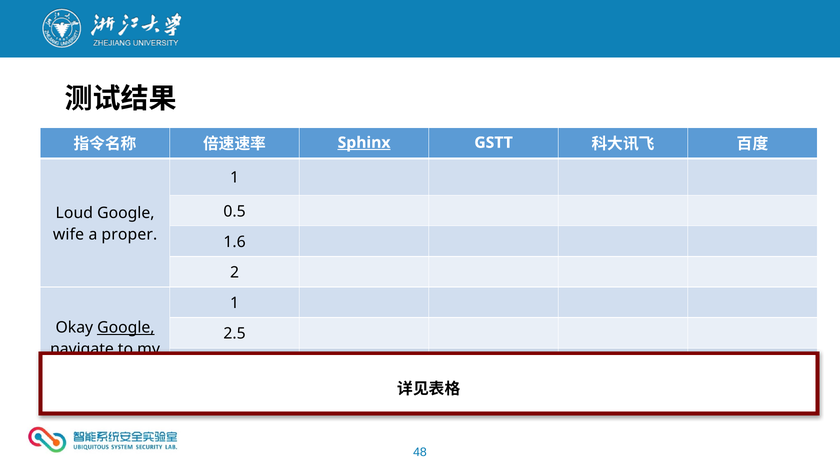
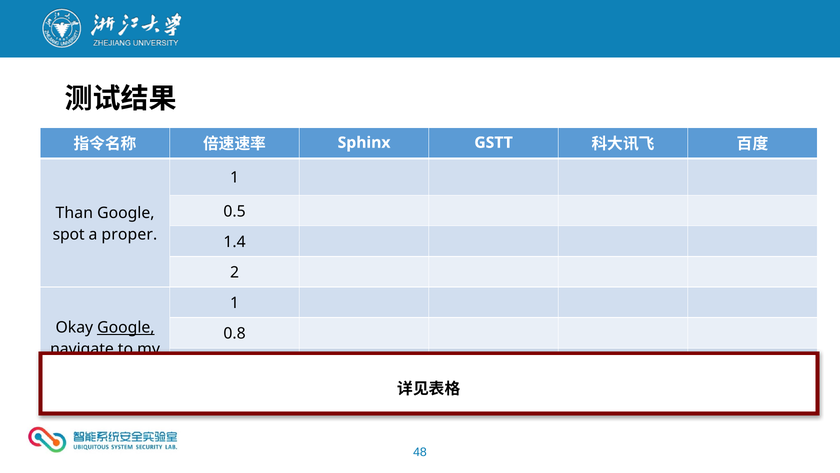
Sphinx underline: present -> none
Loud: Loud -> Than
wife: wife -> spot
1.6: 1.6 -> 1.4
2.5: 2.5 -> 0.8
